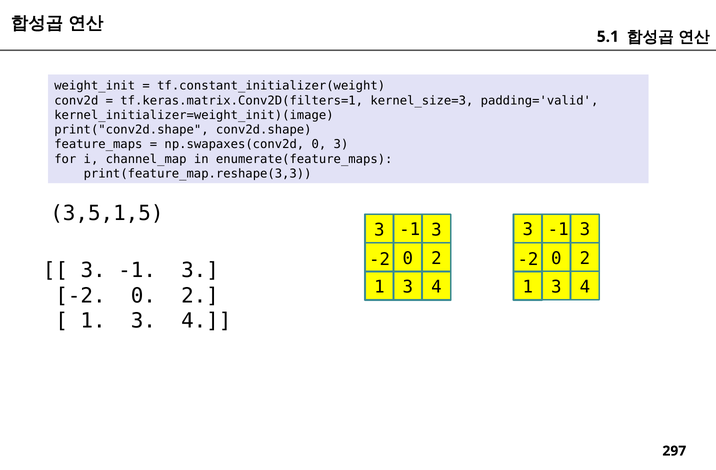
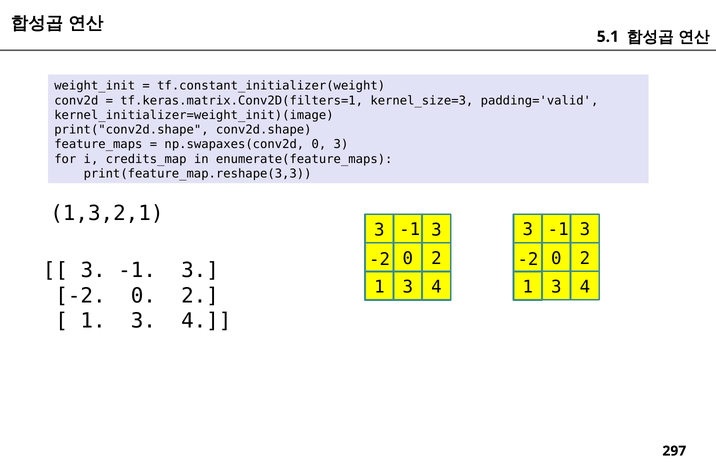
channel_map: channel_map -> credits_map
3,5,1,5: 3,5,1,5 -> 1,3,2,1
